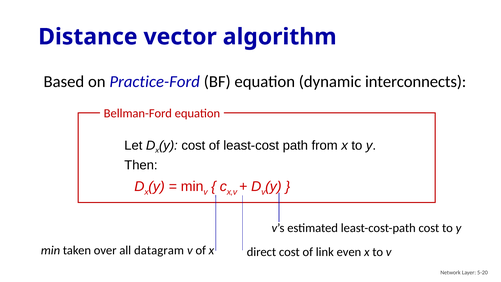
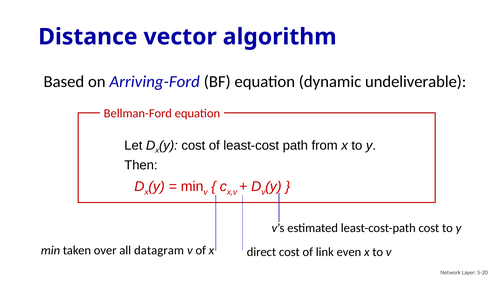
Practice-Ford: Practice-Ford -> Arriving-Ford
interconnects: interconnects -> undeliverable
